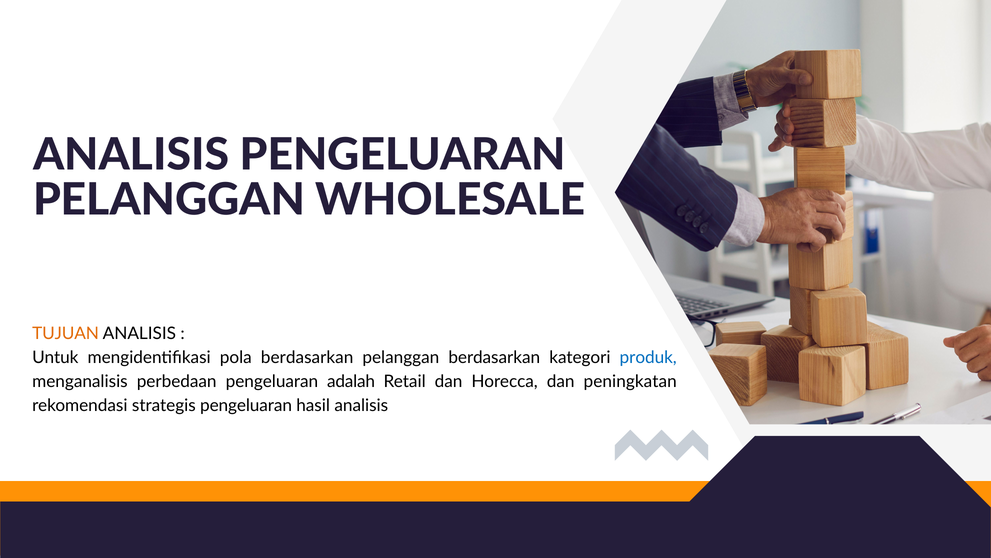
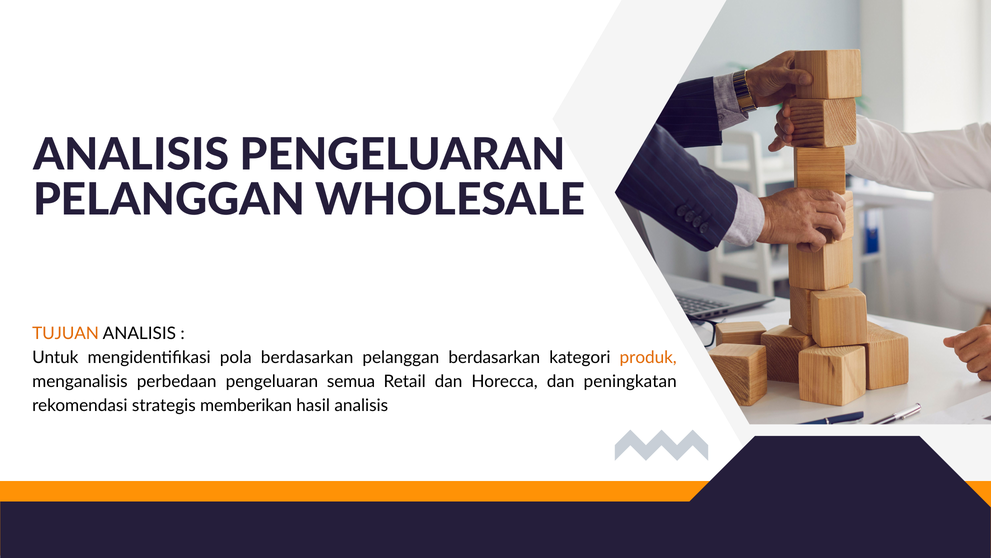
produk colour: blue -> orange
adalah: adalah -> semua
strategis pengeluaran: pengeluaran -> memberikan
